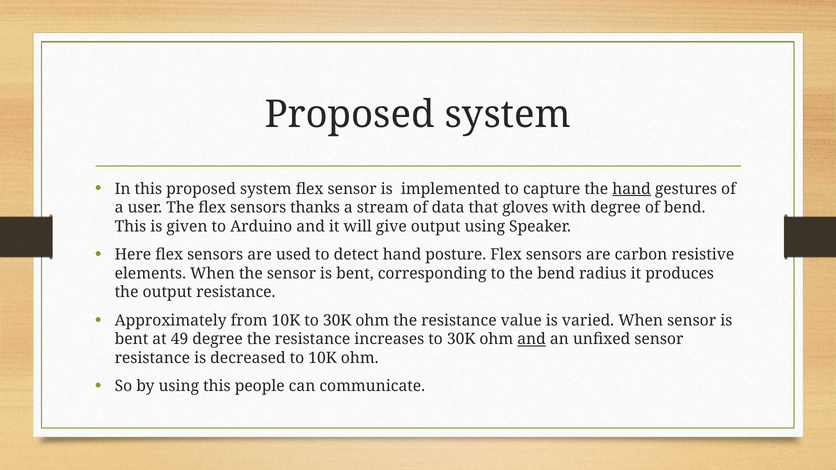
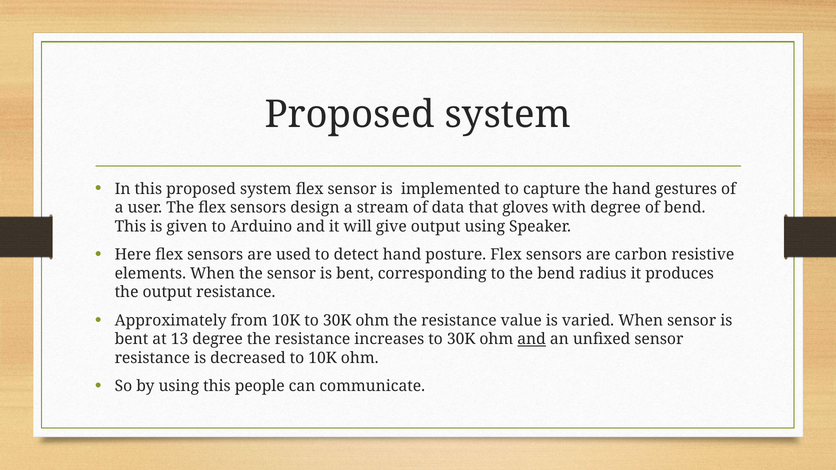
hand at (632, 189) underline: present -> none
thanks: thanks -> design
49: 49 -> 13
